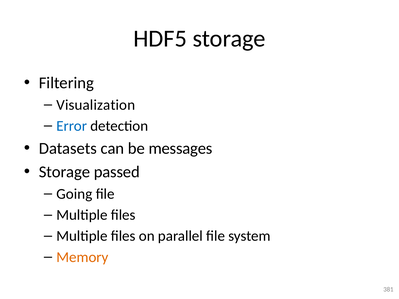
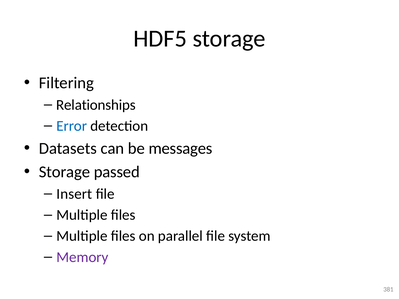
Visualization: Visualization -> Relationships
Going: Going -> Insert
Memory colour: orange -> purple
